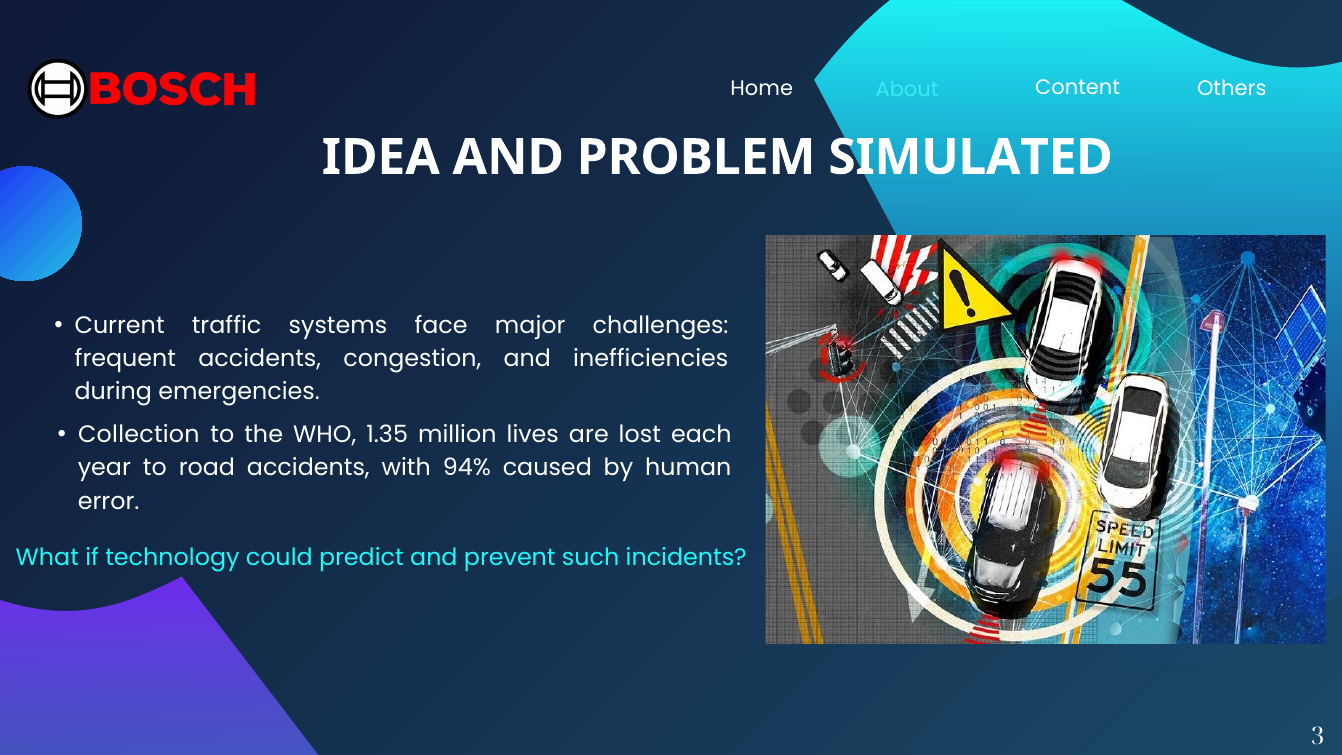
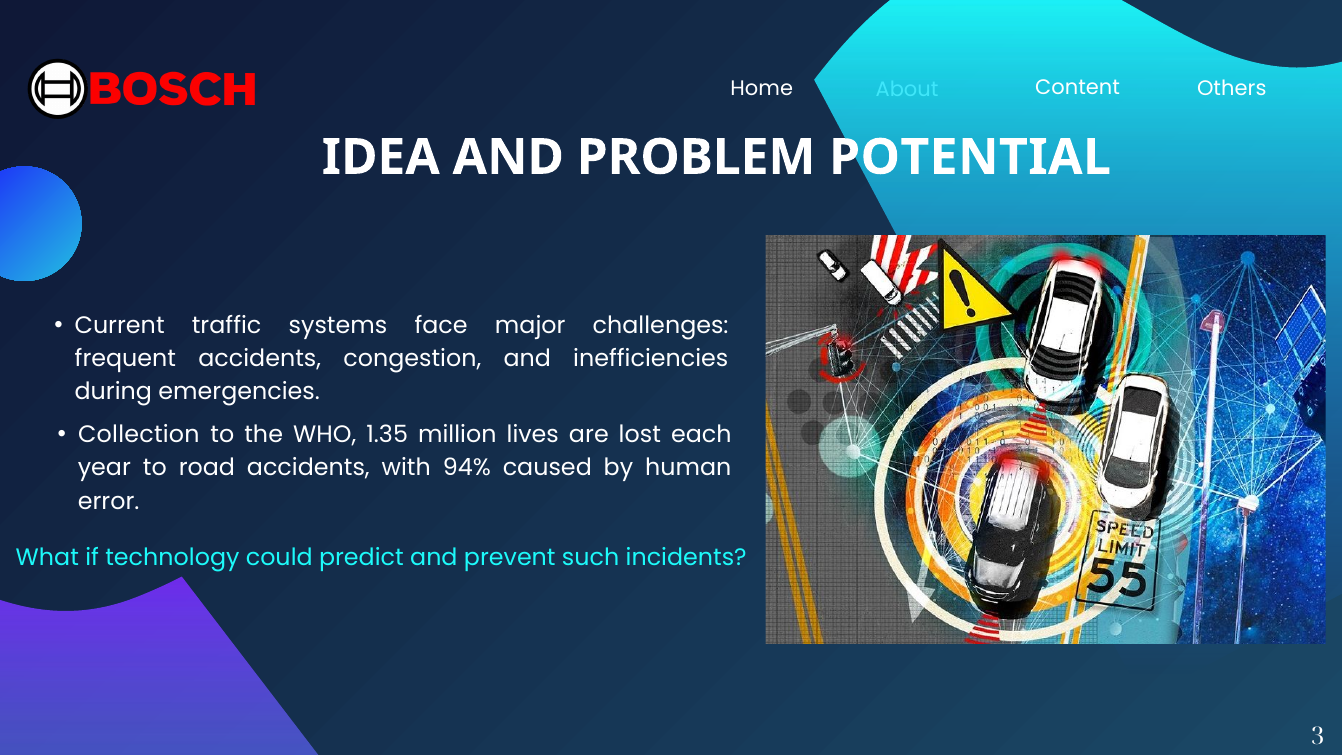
SIMULATED: SIMULATED -> POTENTIAL
